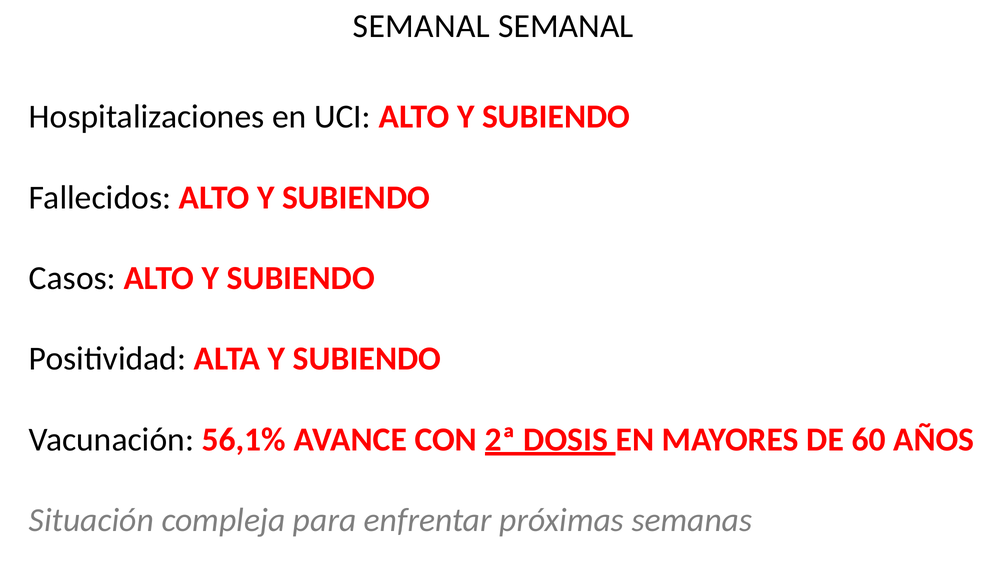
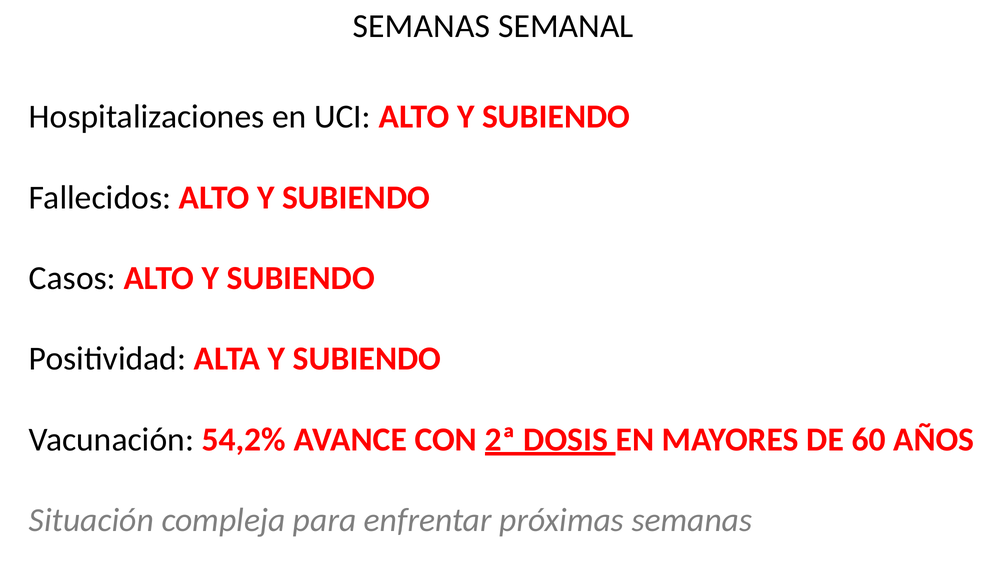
SEMANAL at (421, 26): SEMANAL -> SEMANAS
56,1%: 56,1% -> 54,2%
